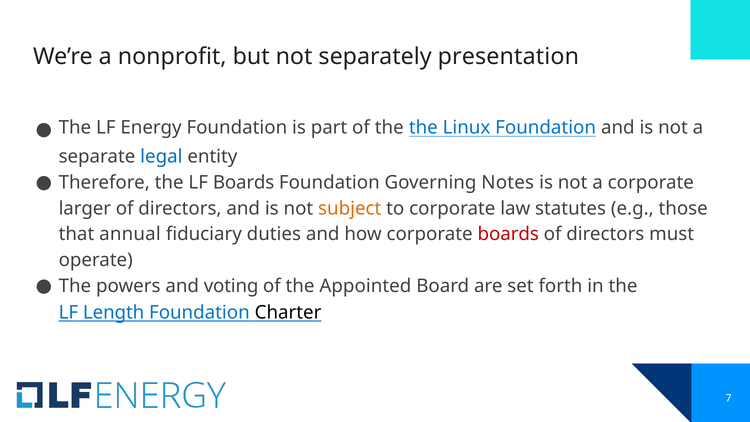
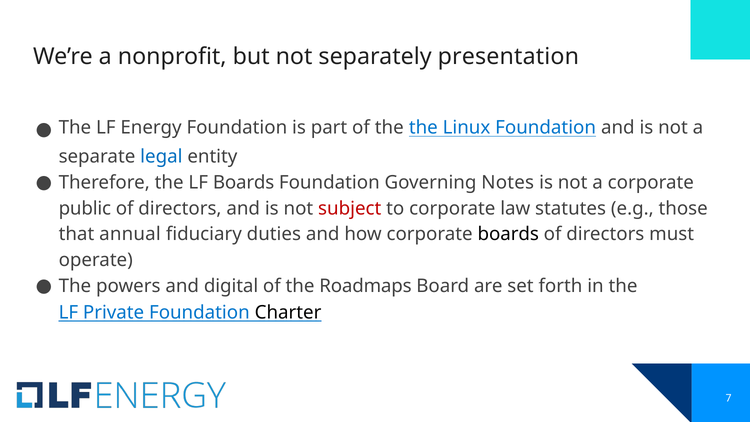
larger: larger -> public
subject colour: orange -> red
boards at (508, 234) colour: red -> black
voting: voting -> digital
Appointed: Appointed -> Roadmaps
Length: Length -> Private
